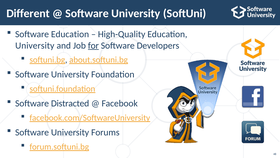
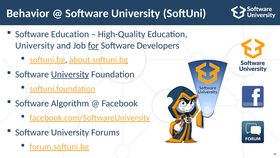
Different: Different -> Behavior
University at (70, 74) underline: none -> present
Distracted: Distracted -> Algorithm
